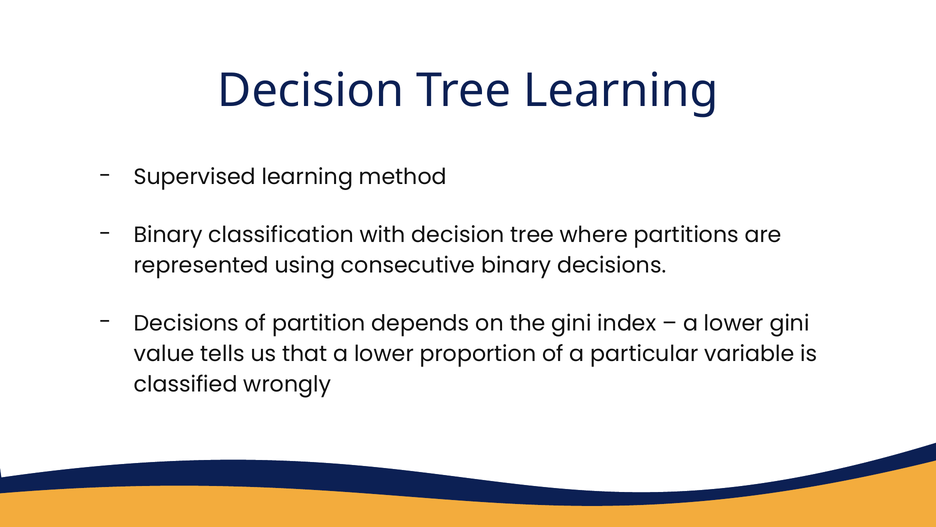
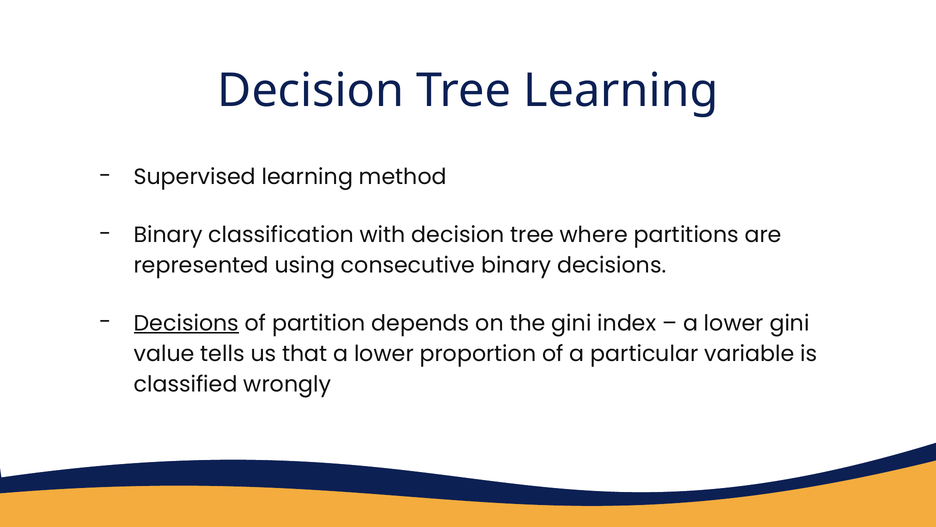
Decisions at (186, 323) underline: none -> present
